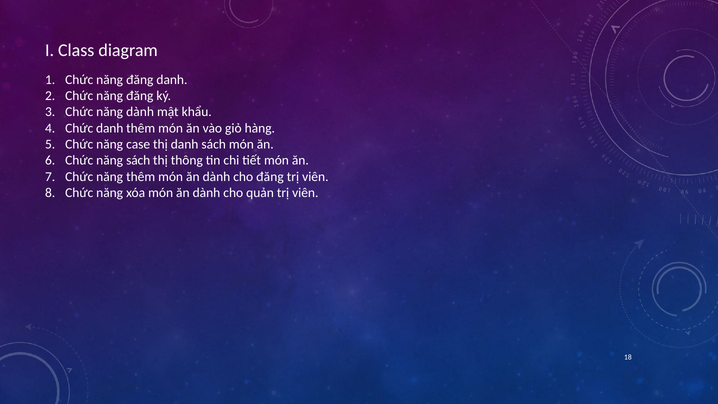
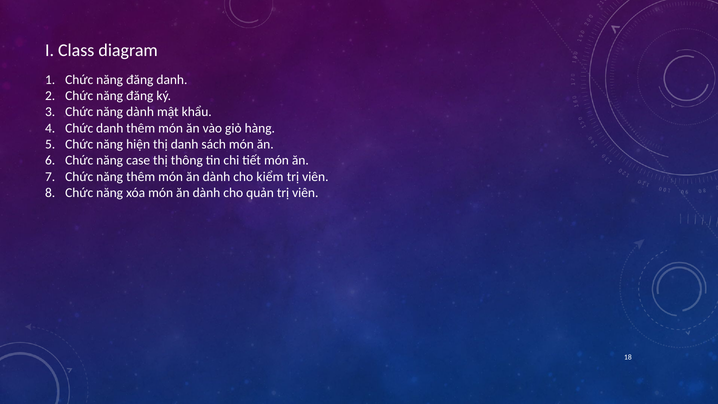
case: case -> hiện
năng sách: sách -> case
cho đăng: đăng -> kiểm
